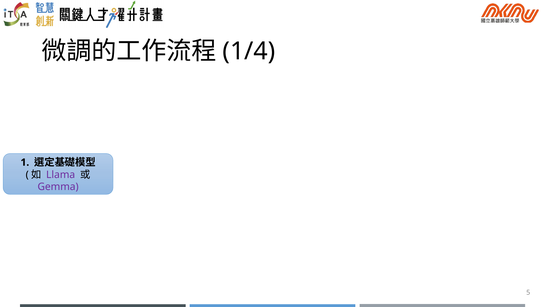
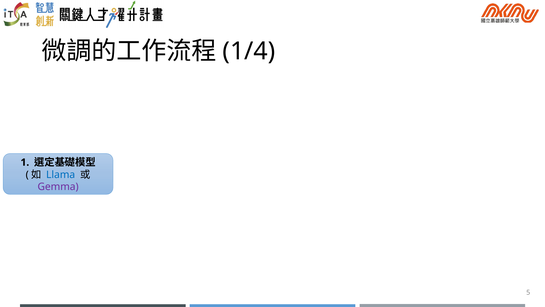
Llama colour: purple -> blue
